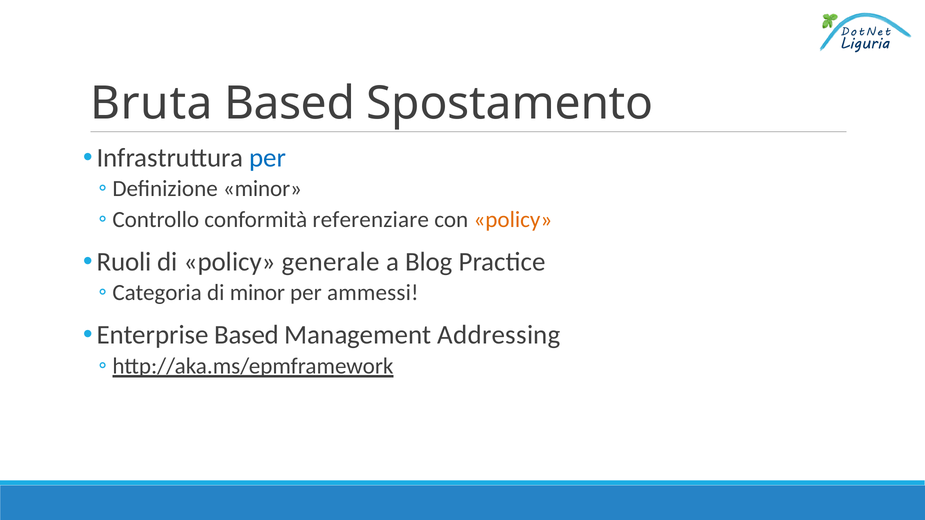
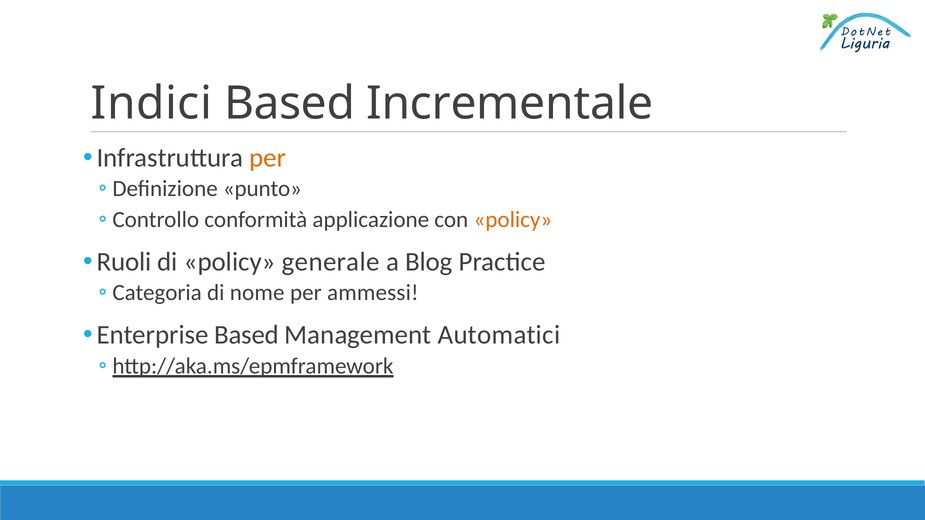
Bruta: Bruta -> Indici
Spostamento: Spostamento -> Incrementale
per at (268, 158) colour: blue -> orange
minor at (262, 189): minor -> punto
referenziare: referenziare -> applicazione
di minor: minor -> nome
Addressing: Addressing -> Automatici
